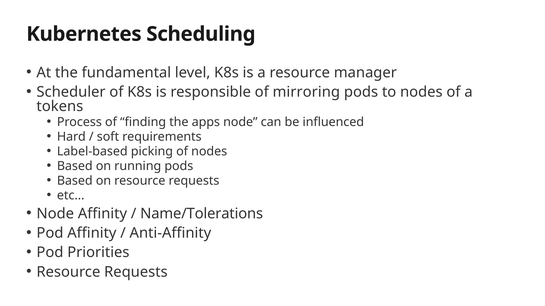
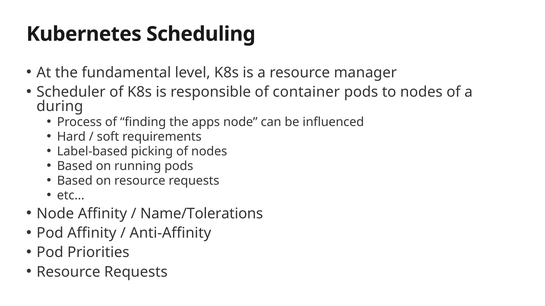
mirroring: mirroring -> container
tokens: tokens -> during
